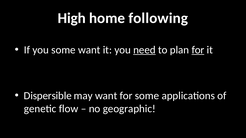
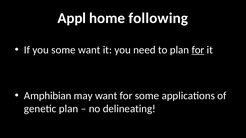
High: High -> Appl
need underline: present -> none
Dispersible: Dispersible -> Amphibian
genetic flow: flow -> plan
geographic: geographic -> delineating
